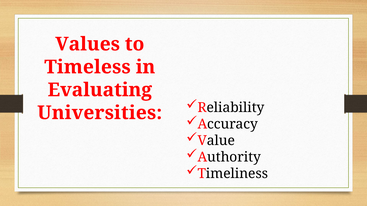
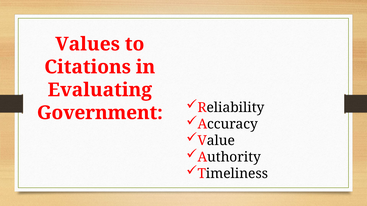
Timeless: Timeless -> Citations
Universities: Universities -> Government
